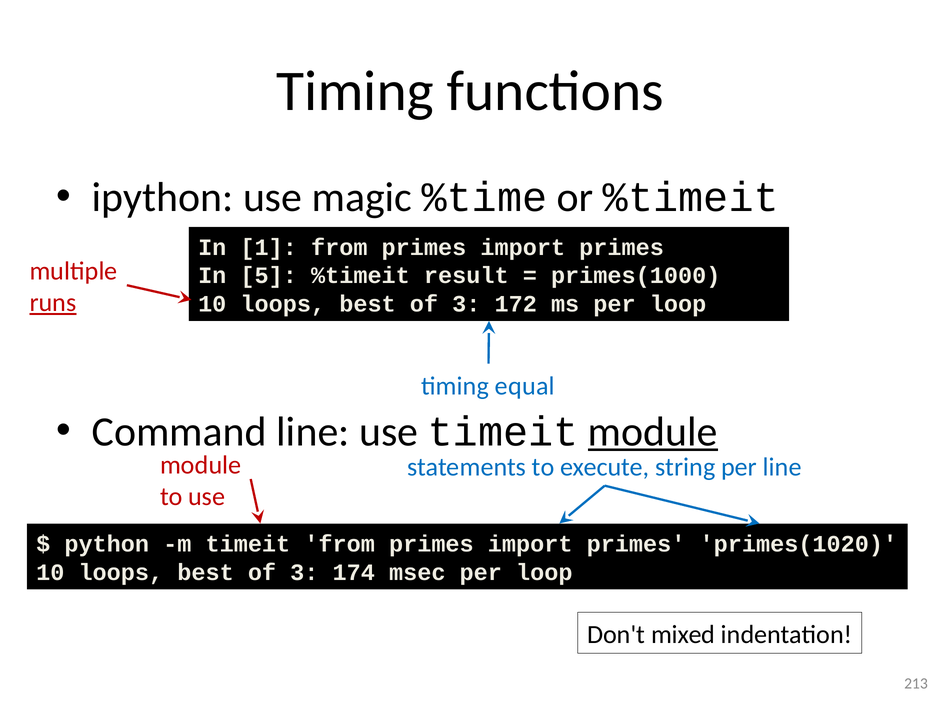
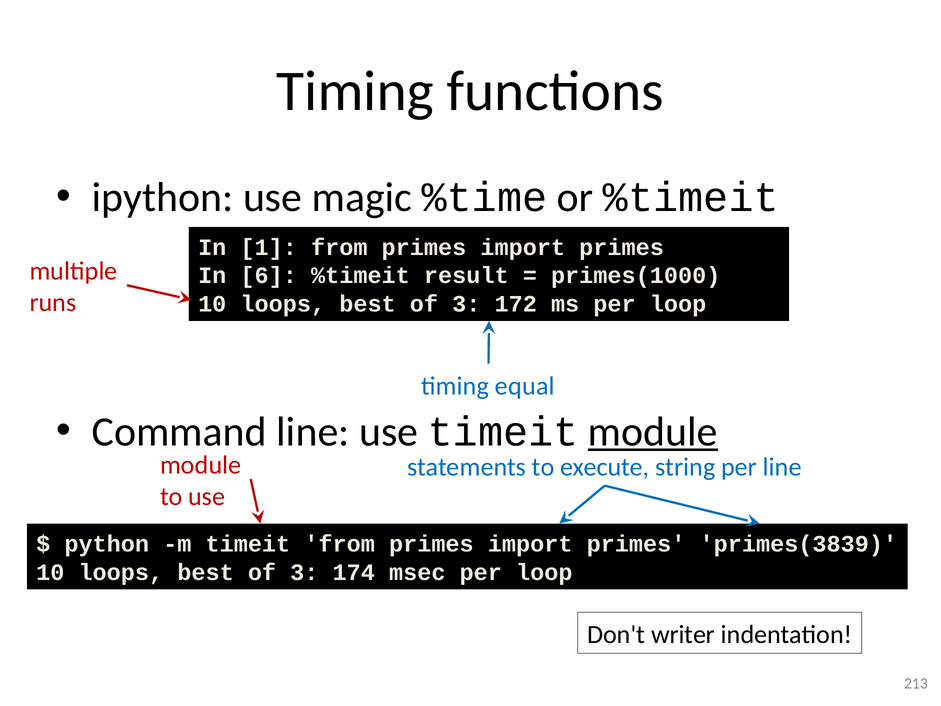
5: 5 -> 6
runs underline: present -> none
primes(1020: primes(1020 -> primes(3839
mixed: mixed -> writer
